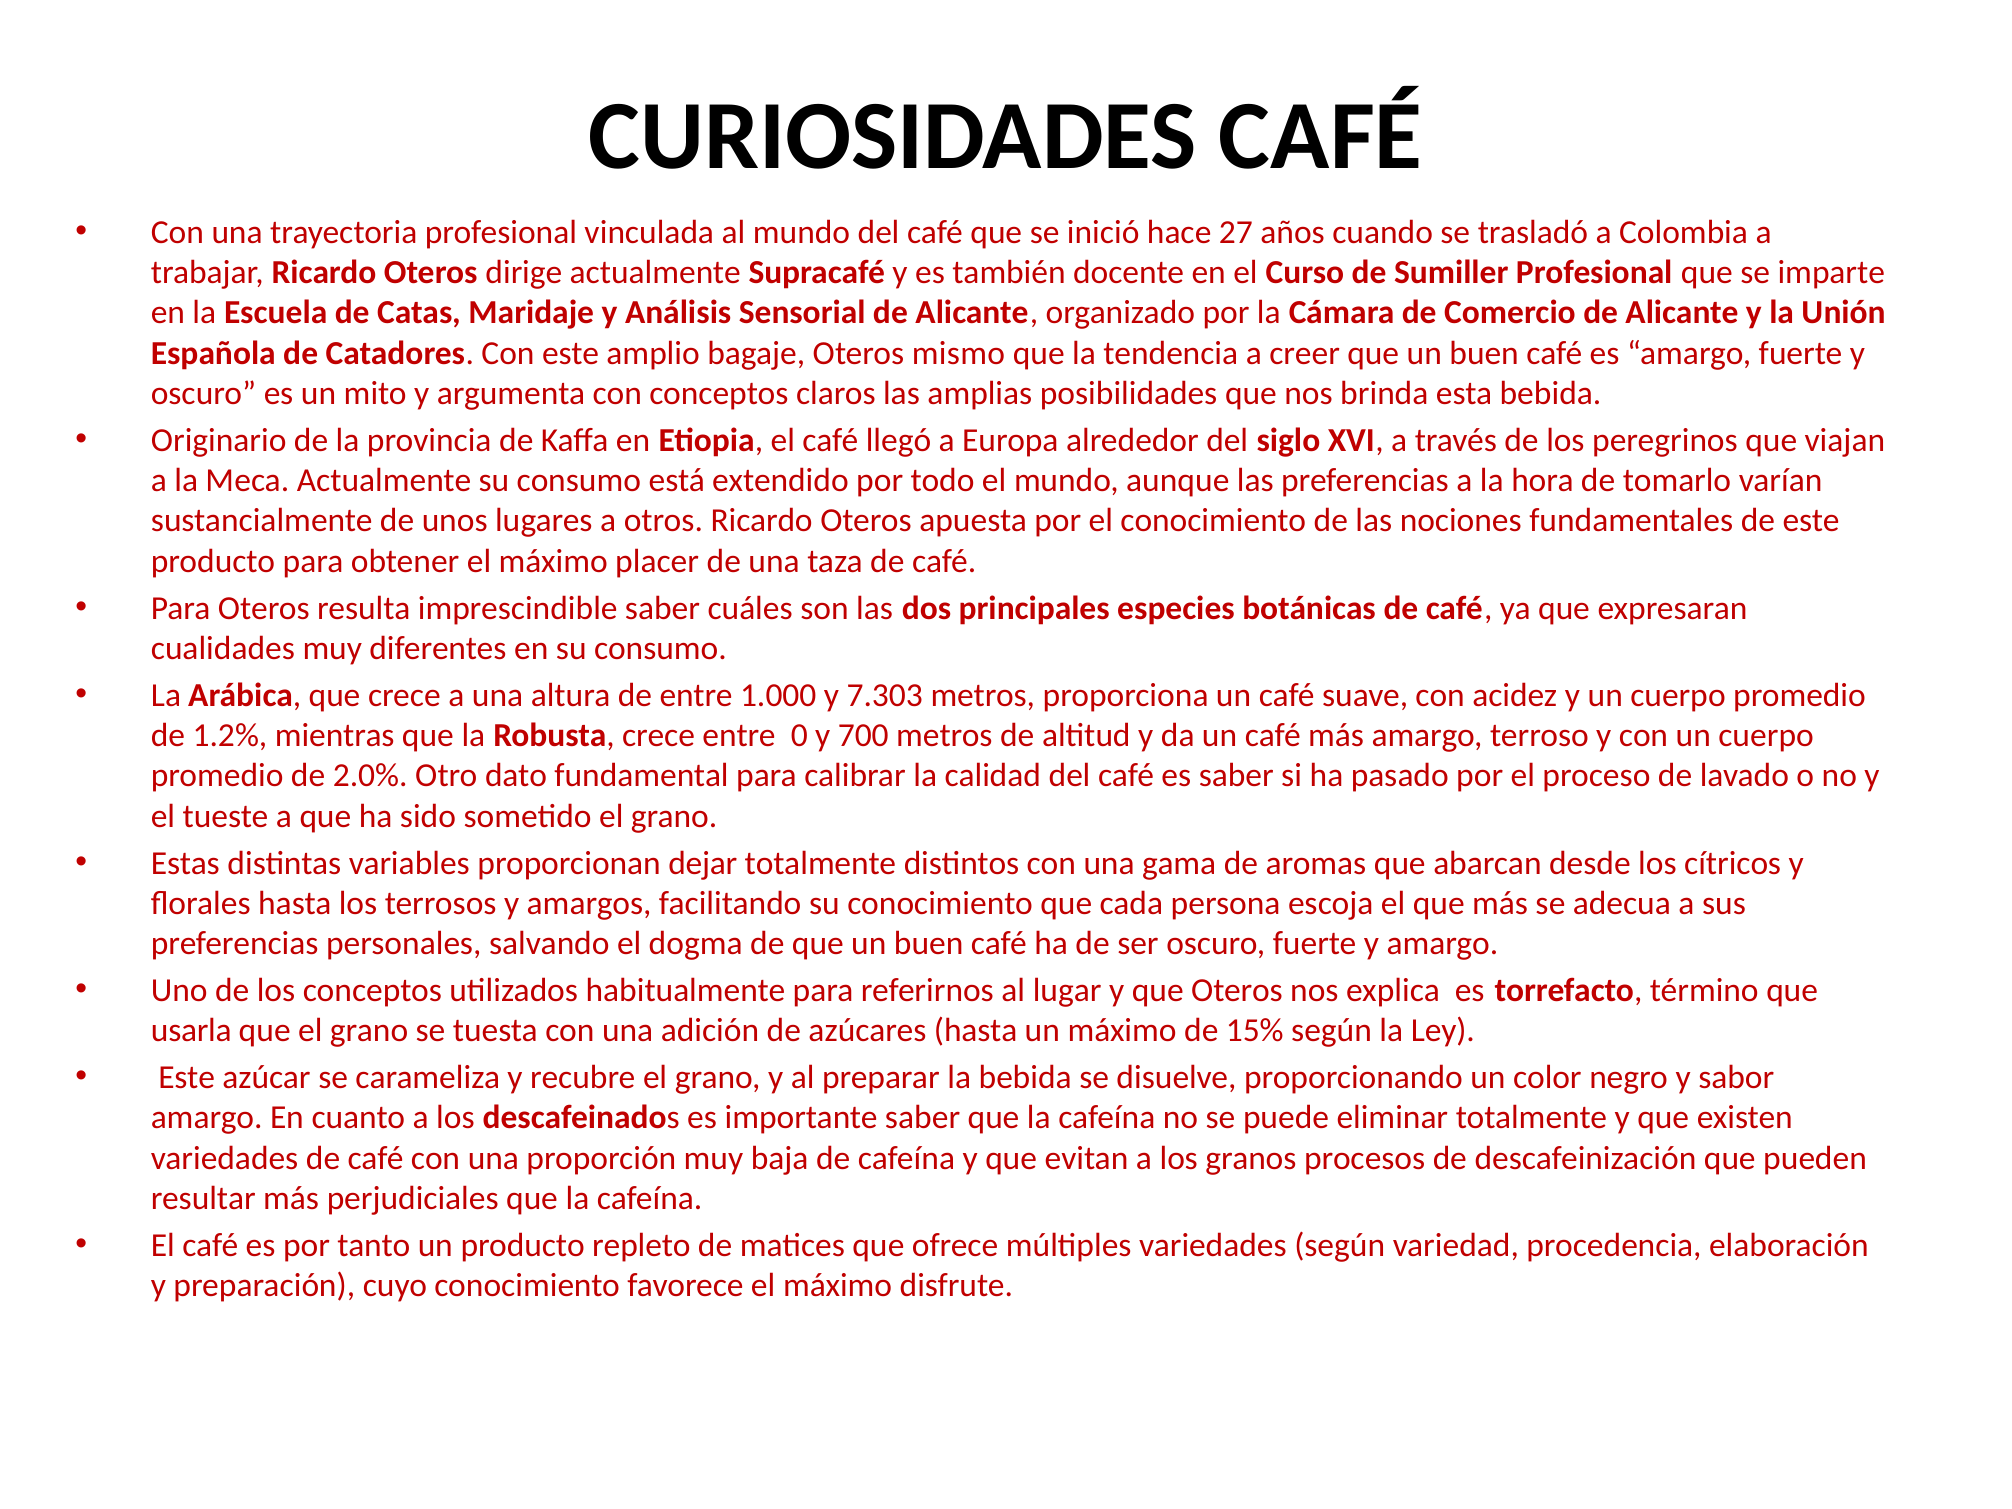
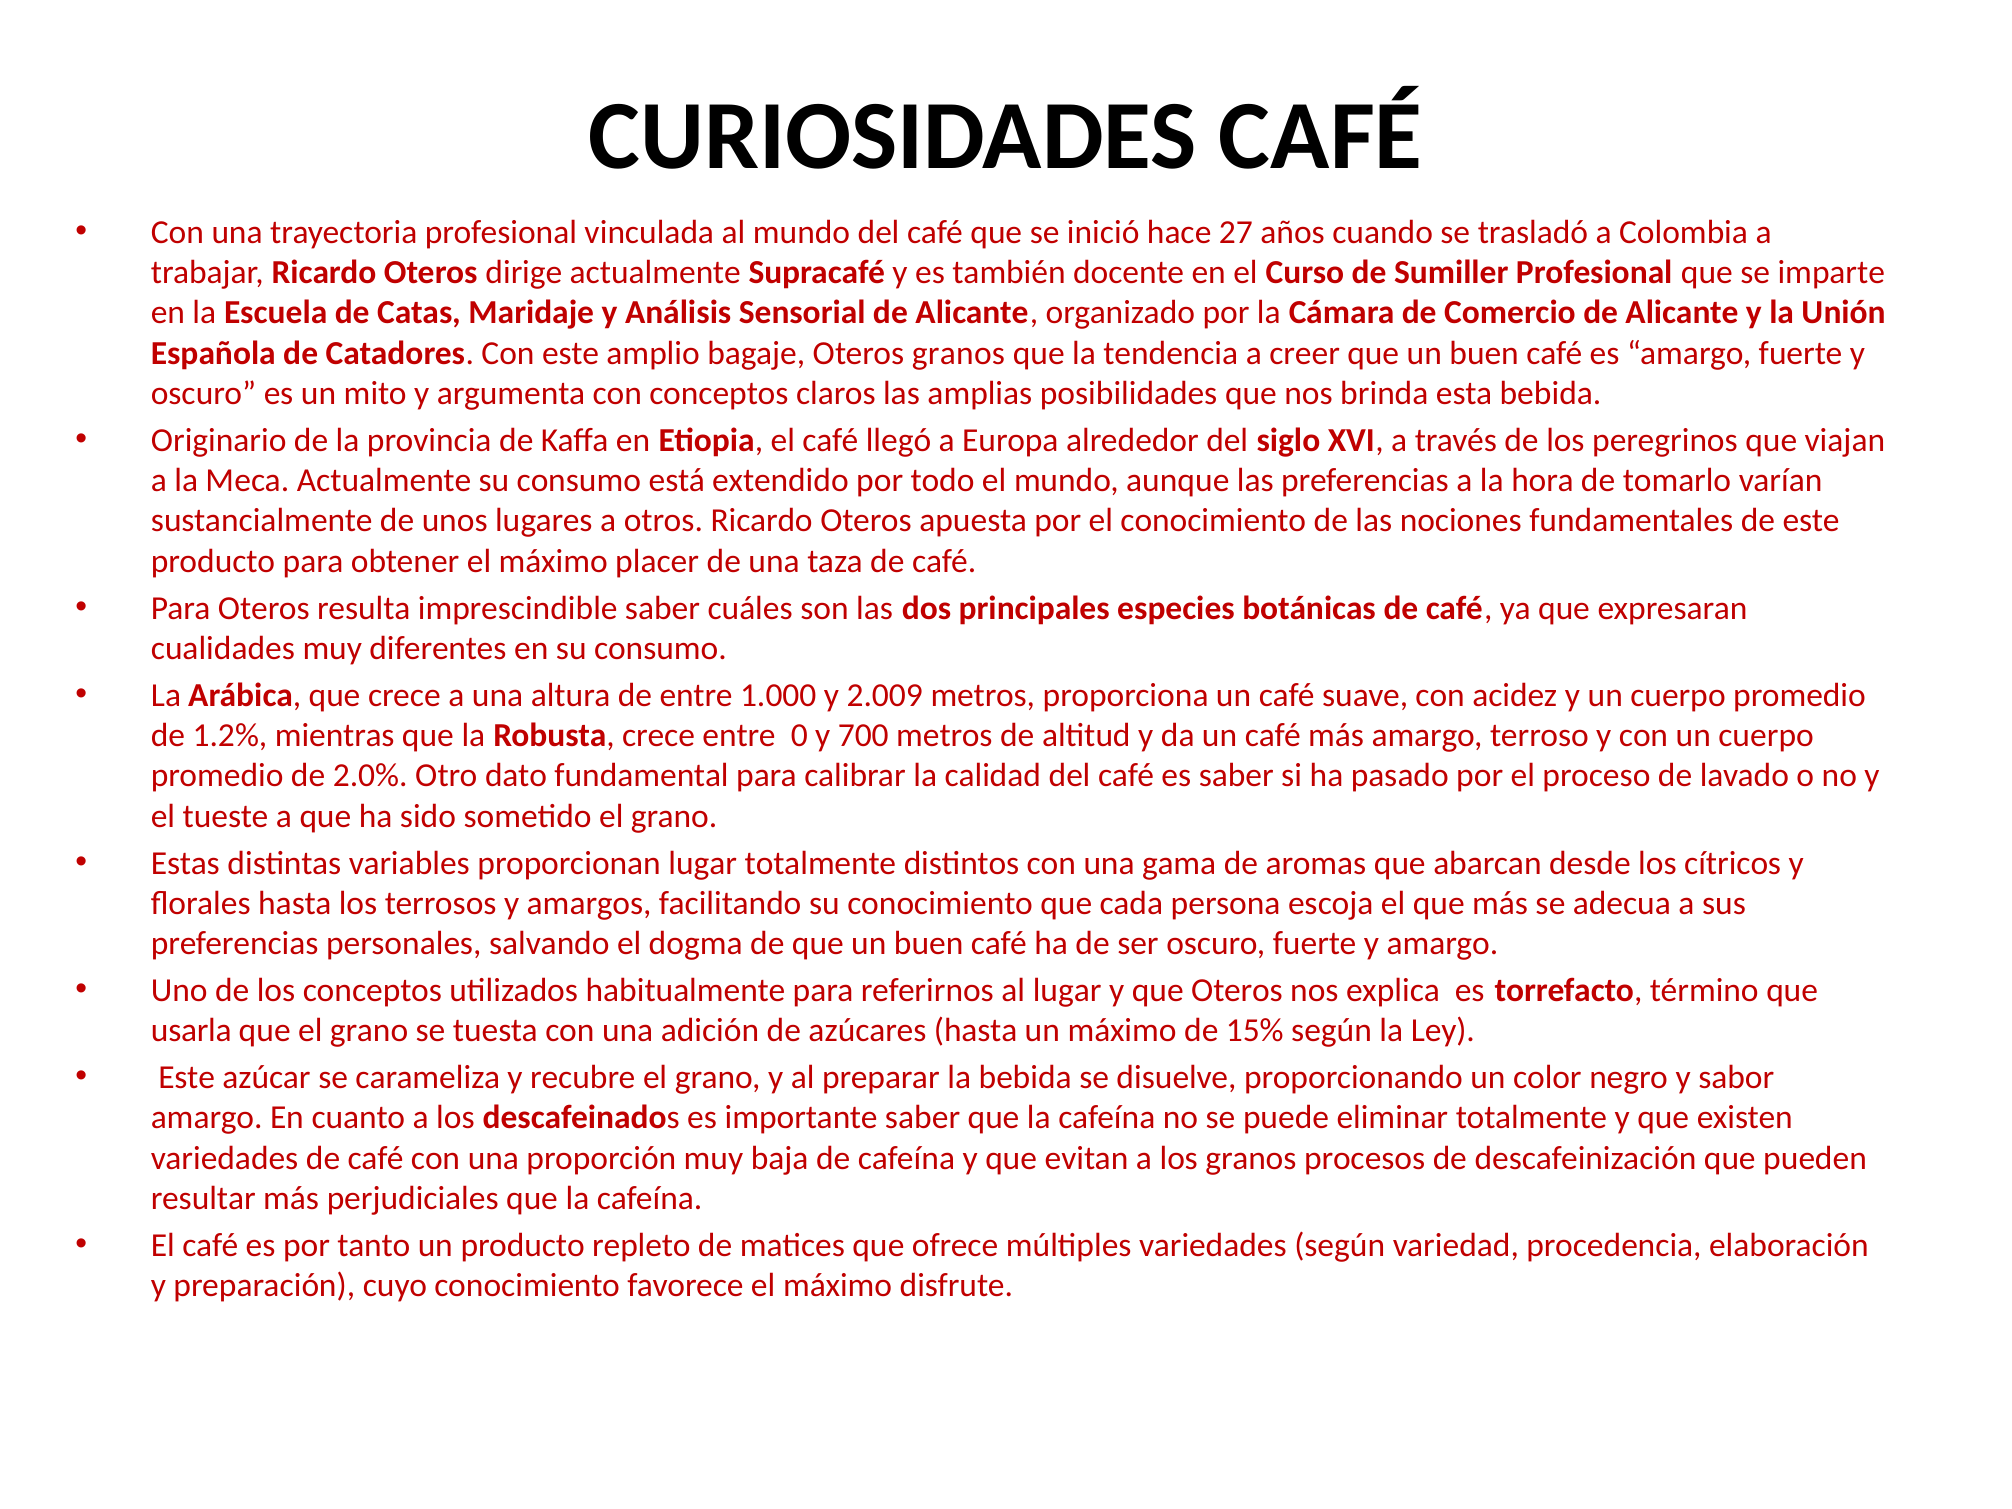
Oteros mismo: mismo -> granos
7.303: 7.303 -> 2.009
proporcionan dejar: dejar -> lugar
